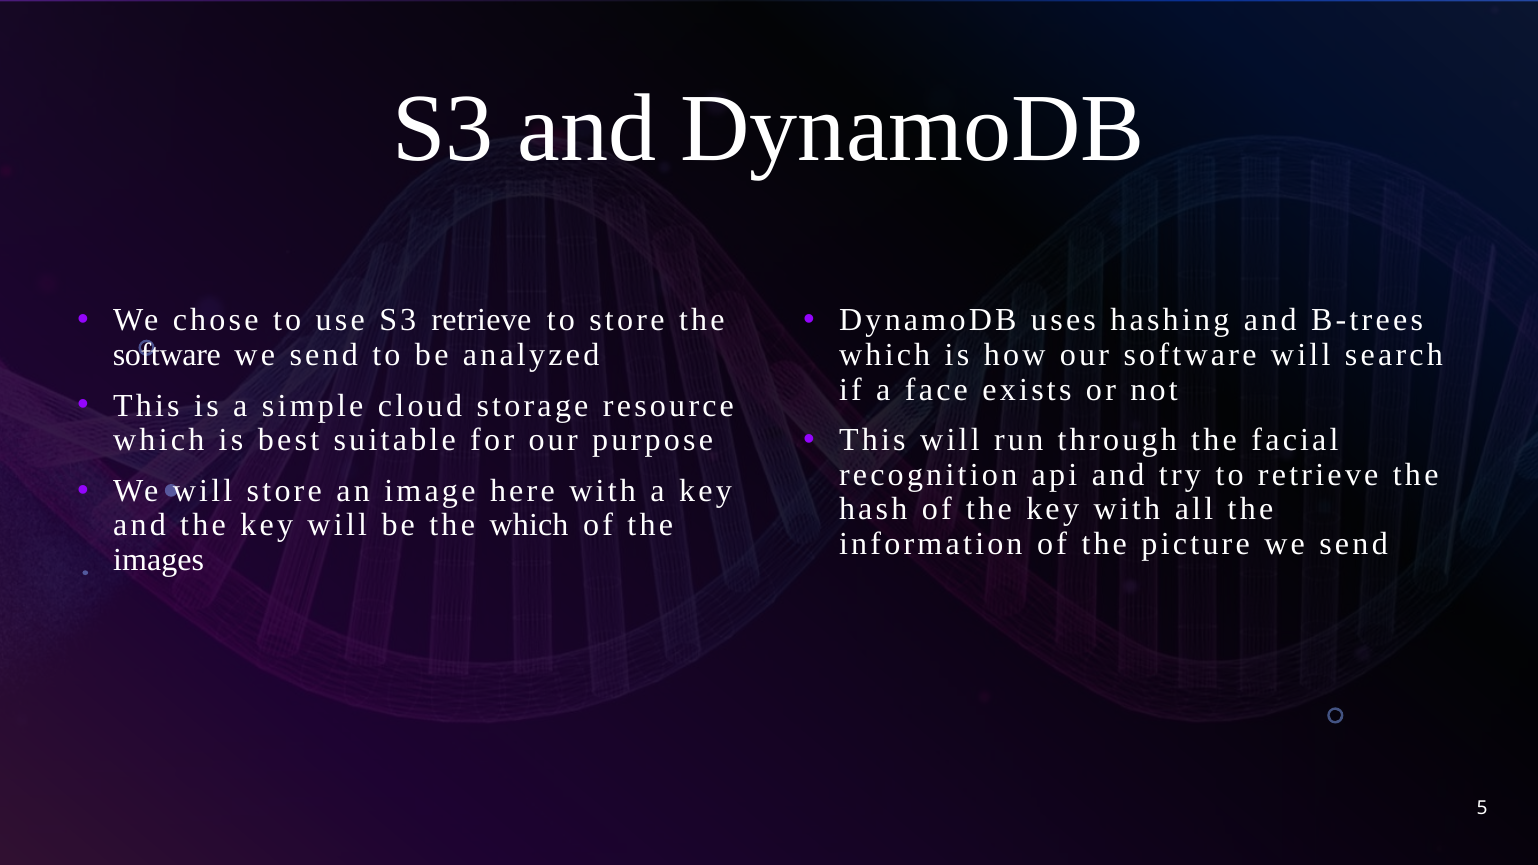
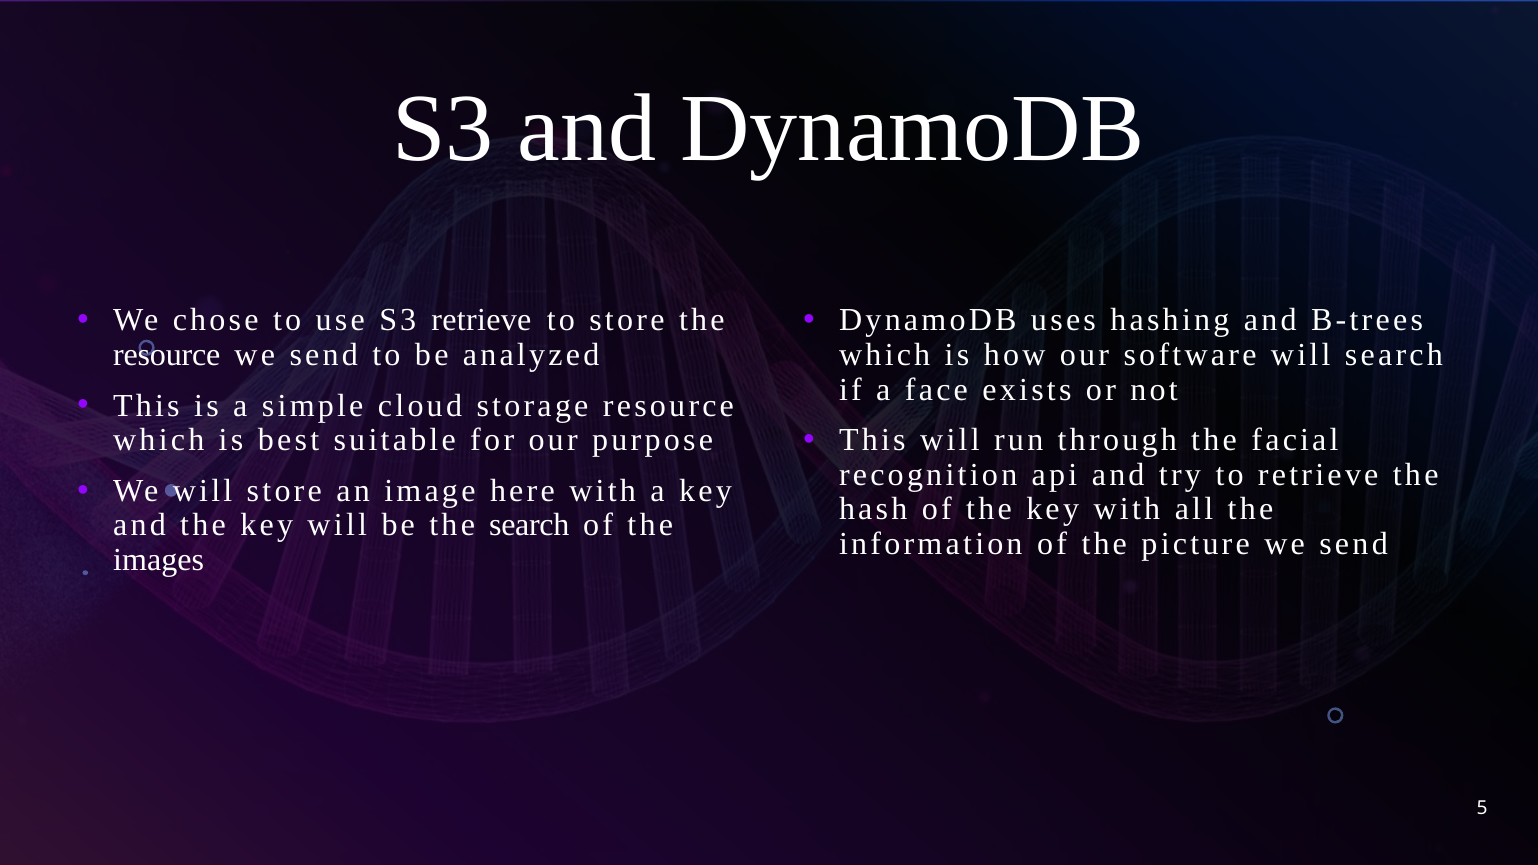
software at (167, 355): software -> resource
the which: which -> search
